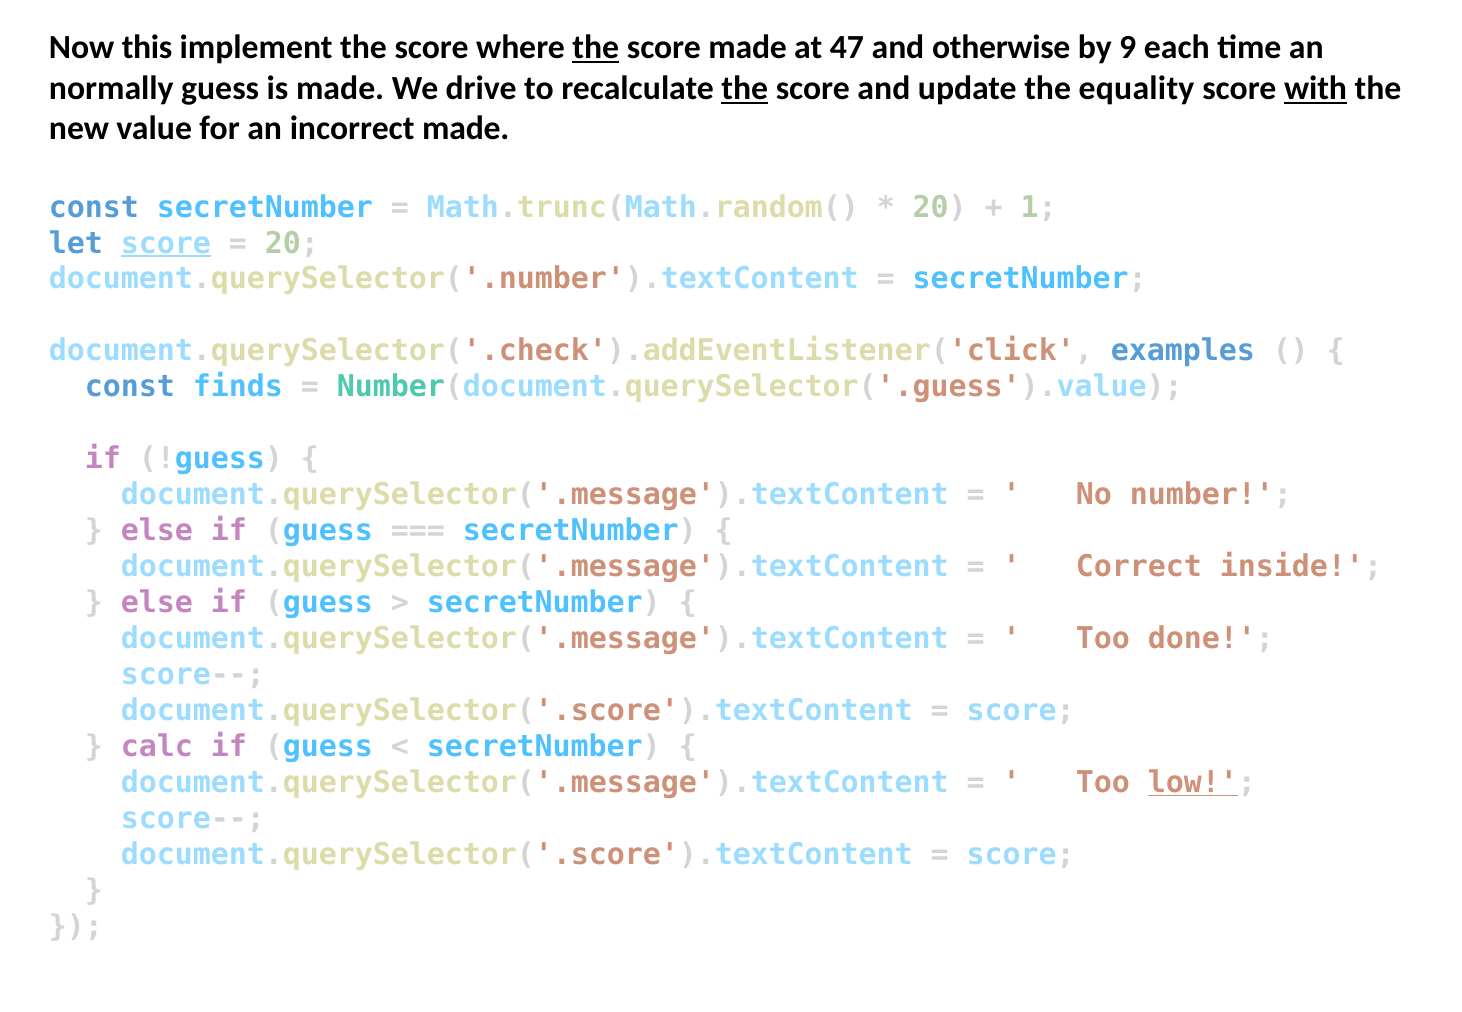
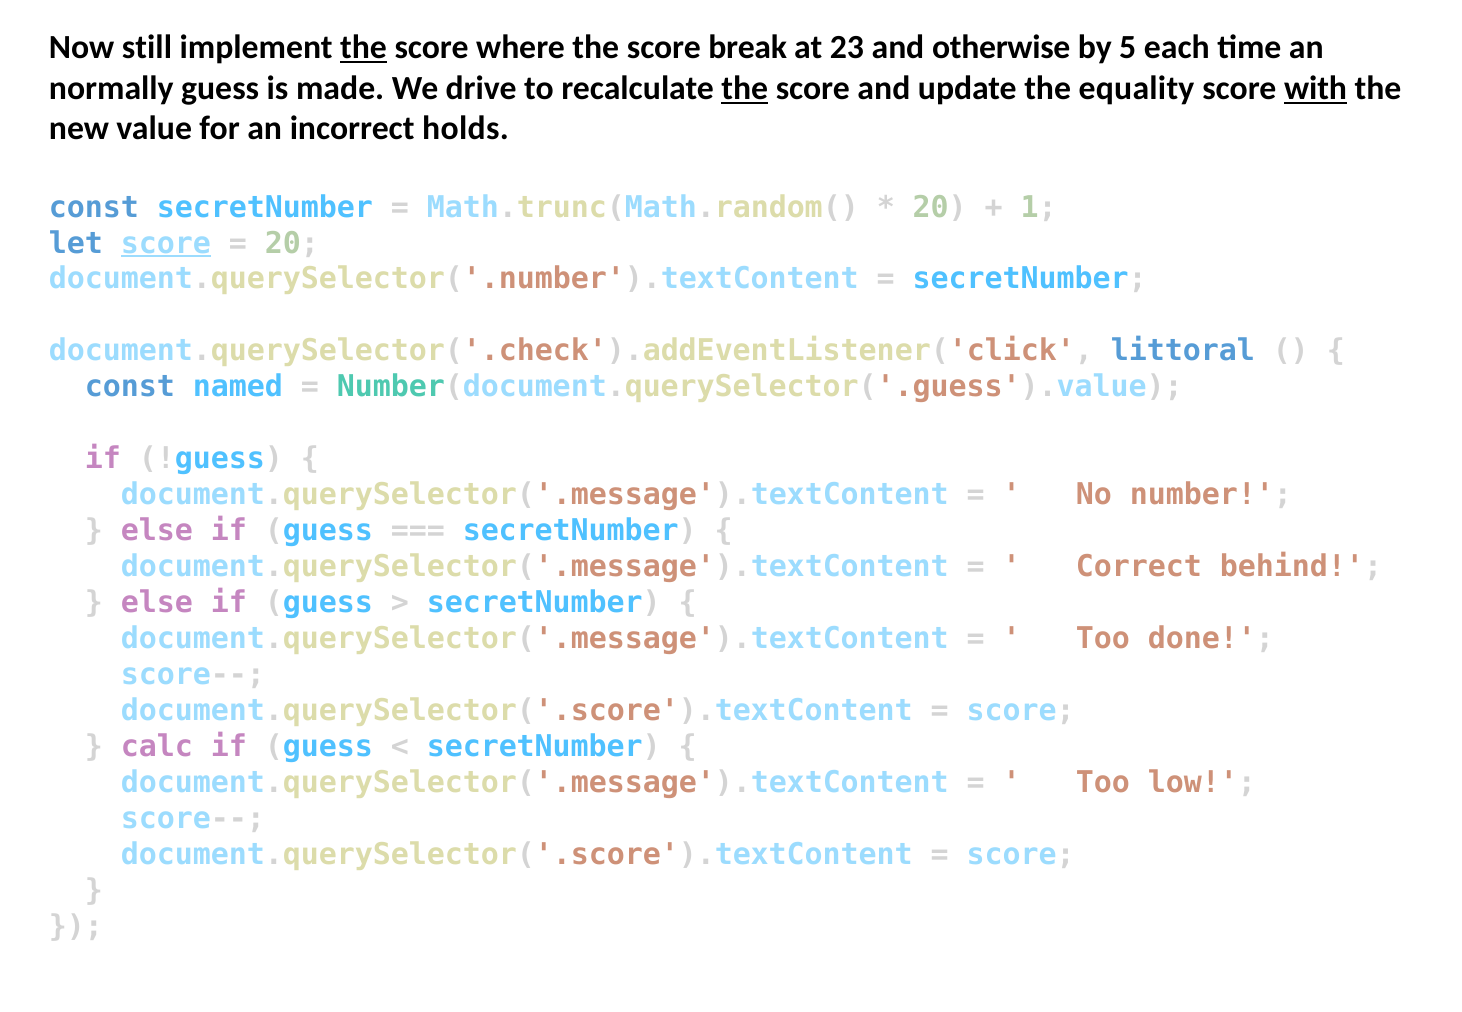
this: this -> still
the at (364, 48) underline: none -> present
the at (596, 48) underline: present -> none
score made: made -> break
47: 47 -> 23
9: 9 -> 5
incorrect made: made -> holds
examples: examples -> littoral
finds: finds -> named
inside: inside -> behind
low underline: present -> none
